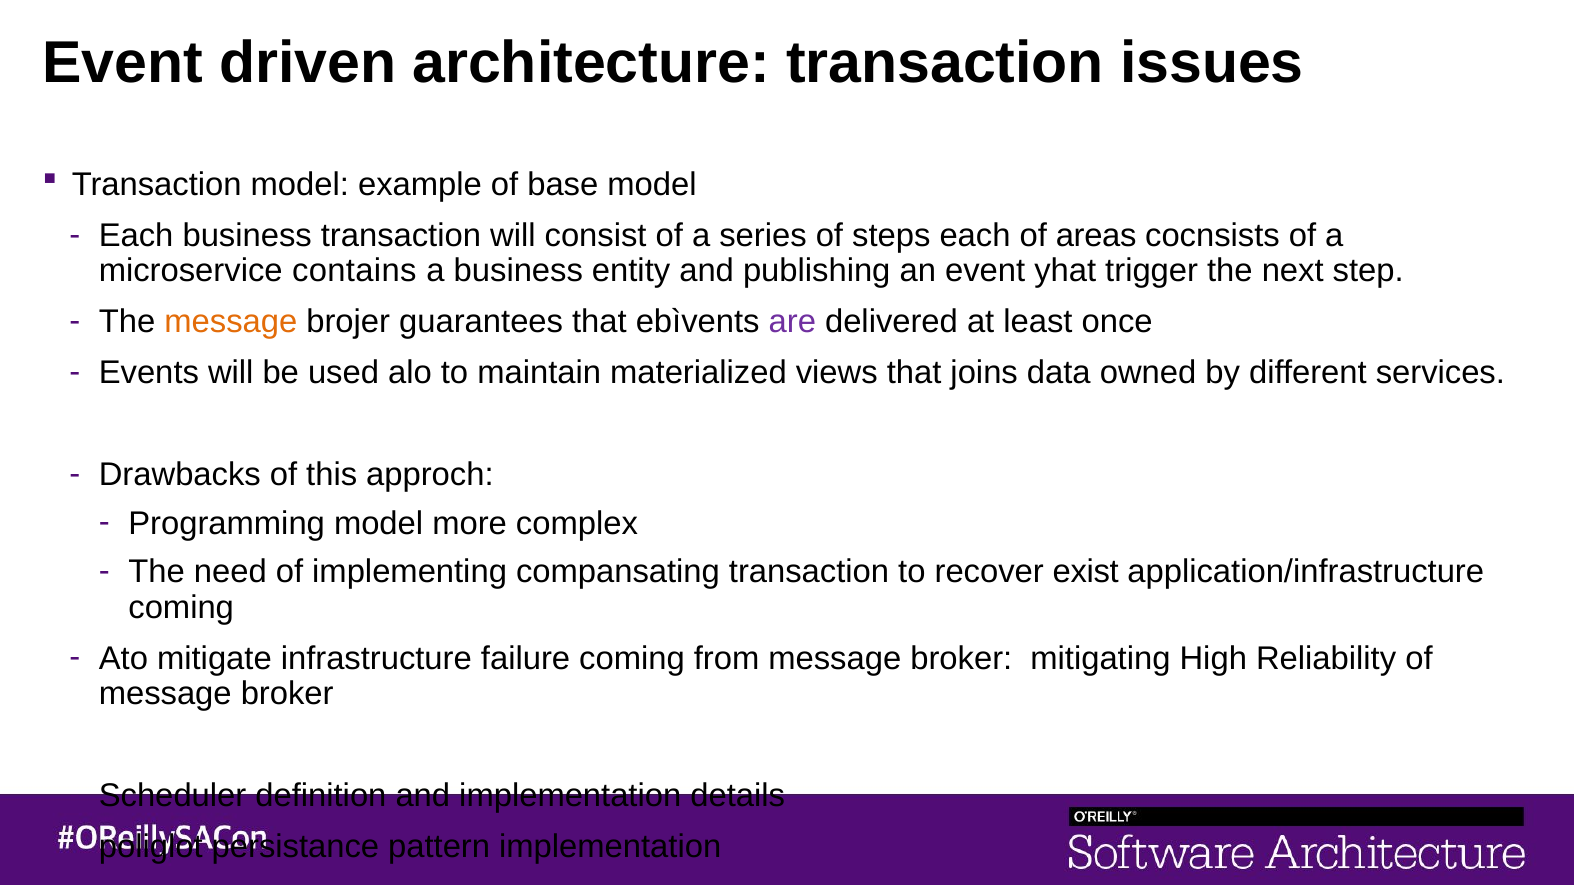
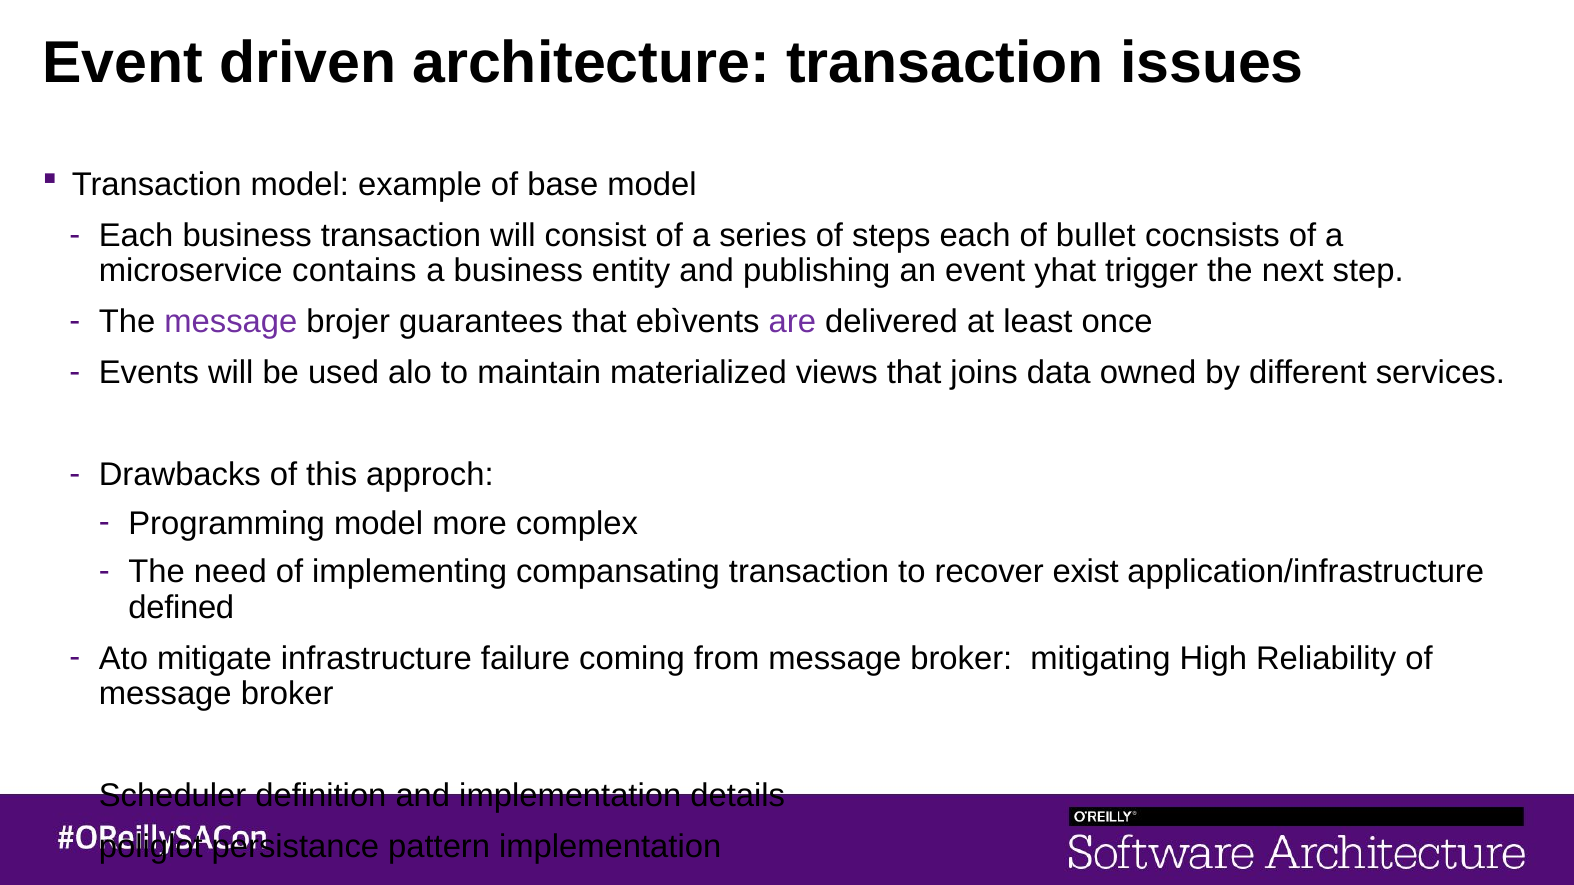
areas: areas -> bullet
message at (231, 322) colour: orange -> purple
coming at (181, 608): coming -> defined
